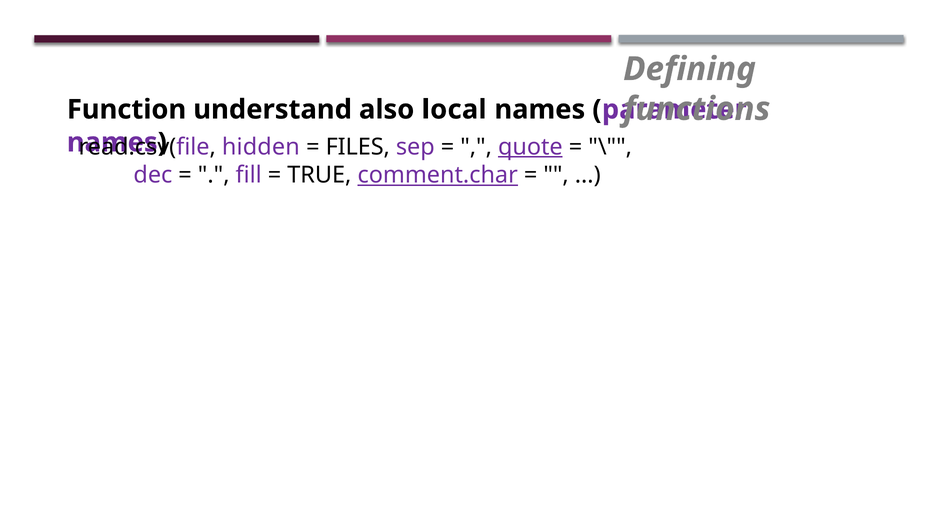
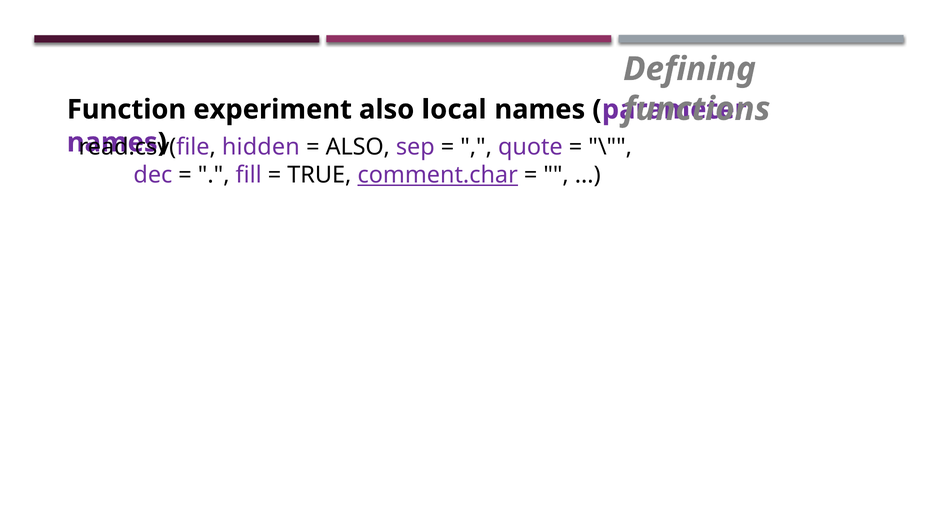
understand: understand -> experiment
FILES at (358, 147): FILES -> ALSO
quote underline: present -> none
